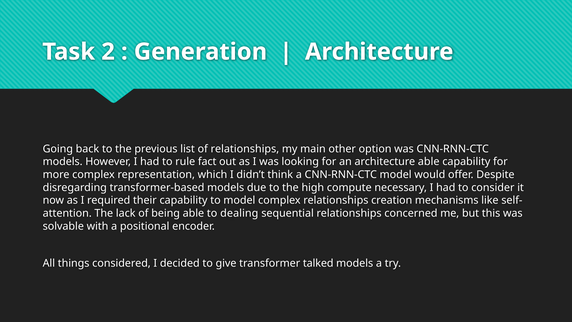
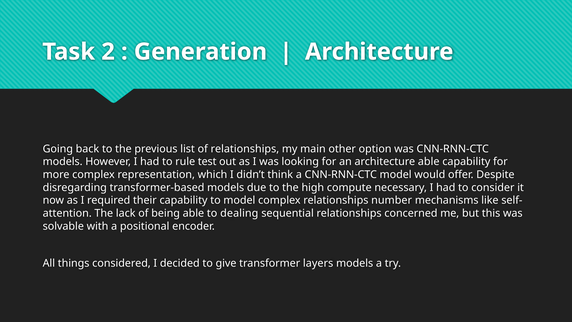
fact: fact -> test
creation: creation -> number
talked: talked -> layers
